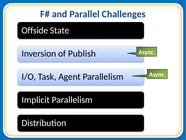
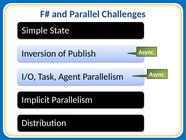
Offside: Offside -> Simple
